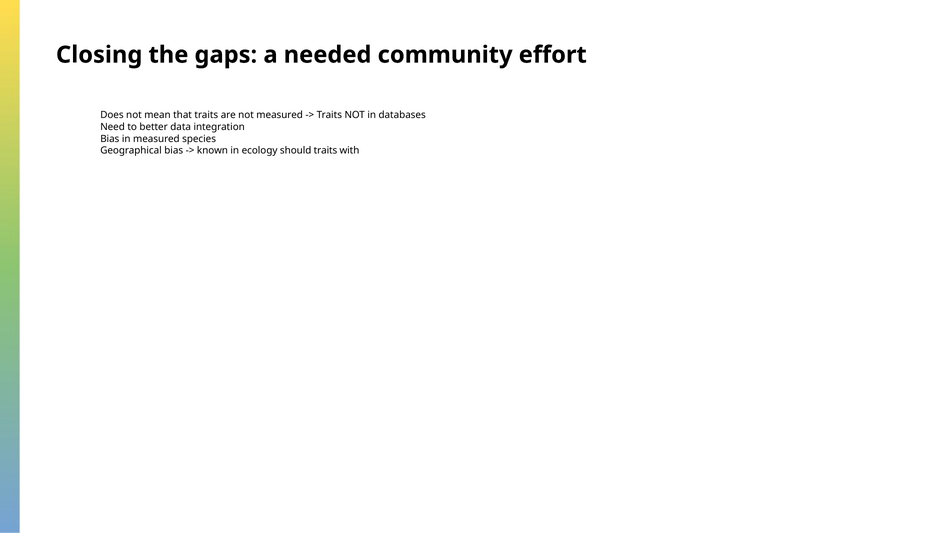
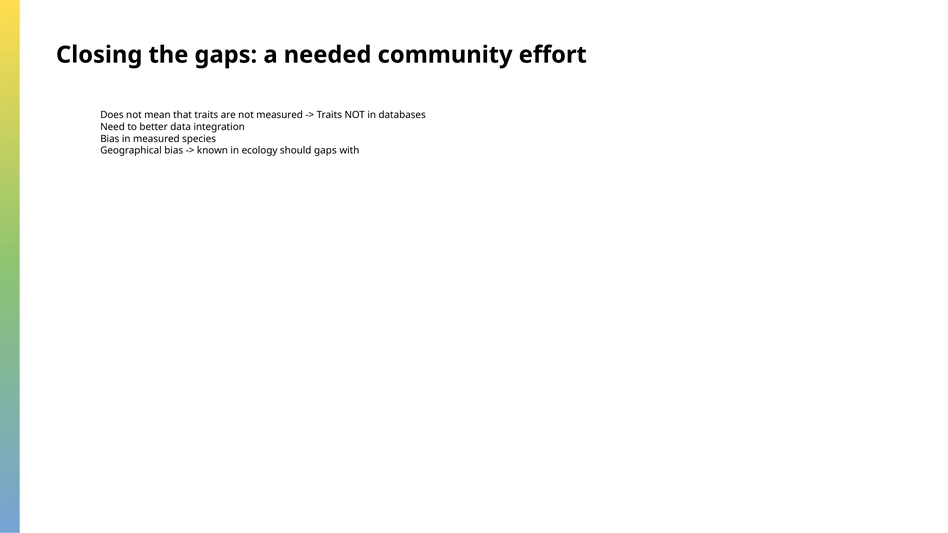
should traits: traits -> gaps
